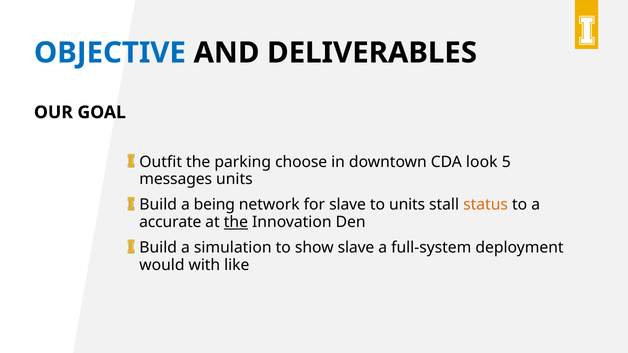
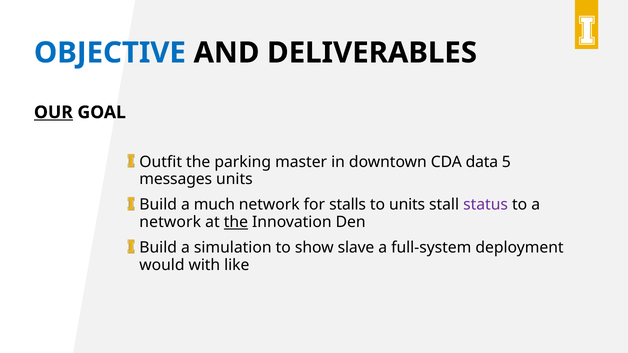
OUR underline: none -> present
choose: choose -> master
look: look -> data
being: being -> much
for slave: slave -> stalls
status colour: orange -> purple
accurate at (170, 222): accurate -> network
